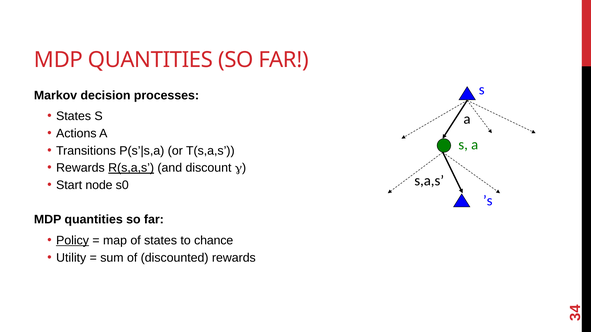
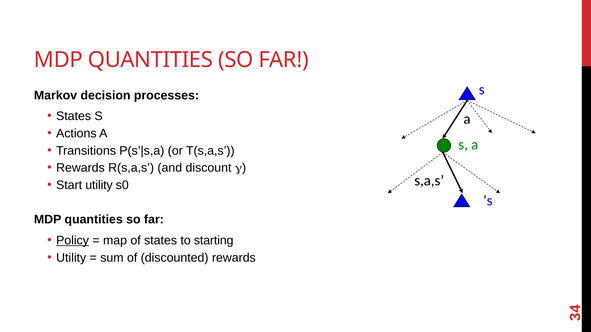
R(s,a,s underline: present -> none
Start node: node -> utility
chance: chance -> starting
